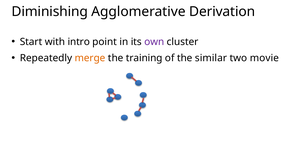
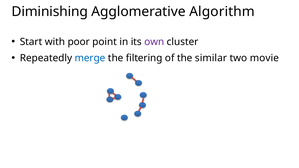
Derivation: Derivation -> Algorithm
intro: intro -> poor
merge colour: orange -> blue
training: training -> filtering
